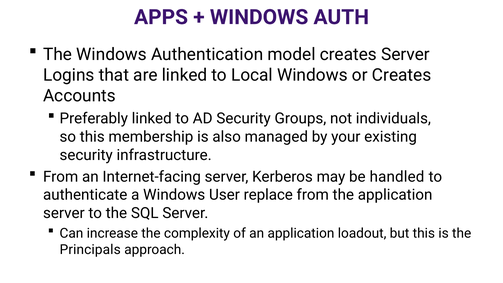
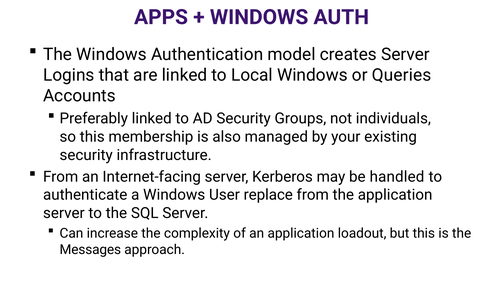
or Creates: Creates -> Queries
Principals: Principals -> Messages
